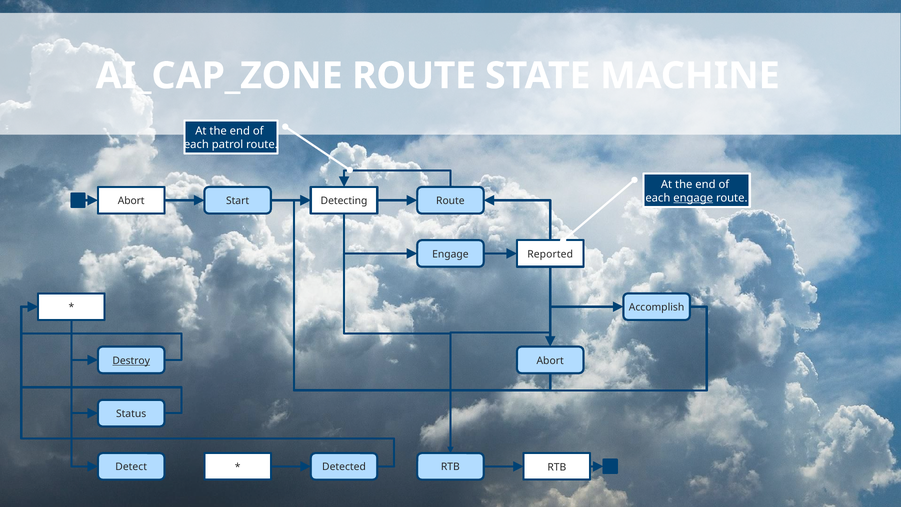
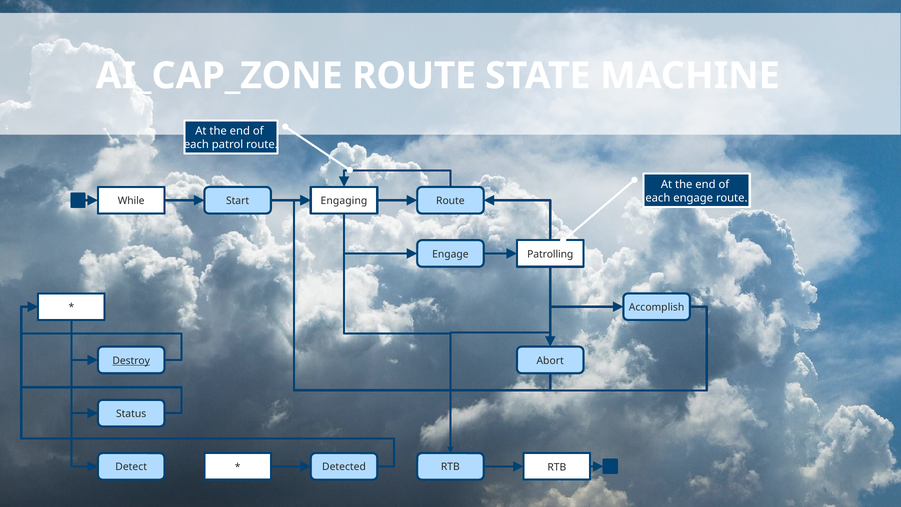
engage at (693, 198) underline: present -> none
Abort at (131, 201): Abort -> While
Detecting: Detecting -> Engaging
Reported: Reported -> Patrolling
